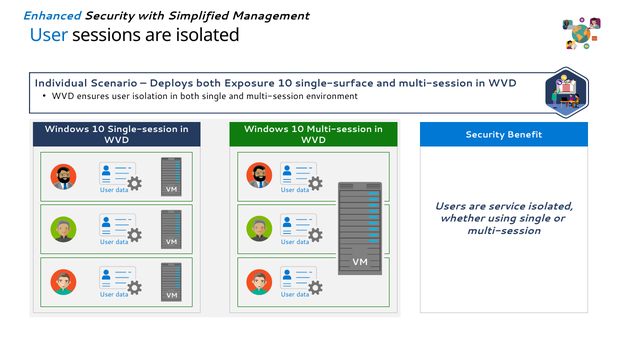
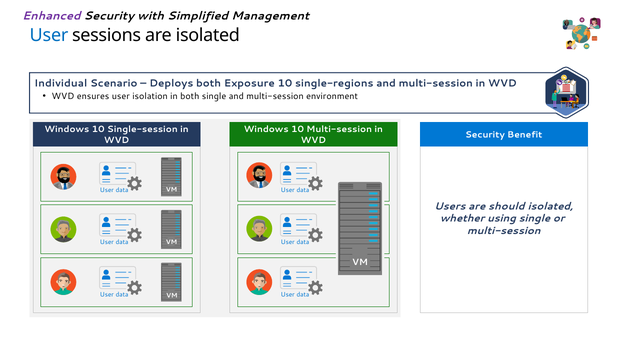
Enhanced colour: blue -> purple
single-surface: single-surface -> single-regions
service: service -> should
